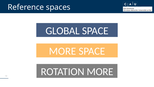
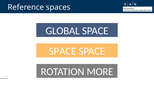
MORE at (63, 51): MORE -> SPACE
